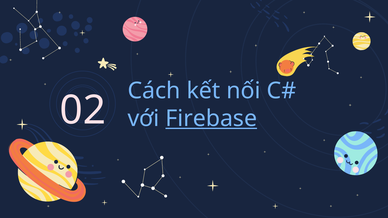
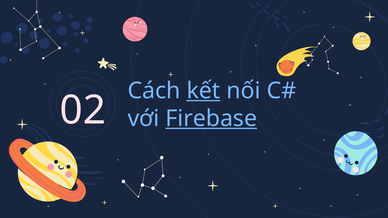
kết underline: none -> present
